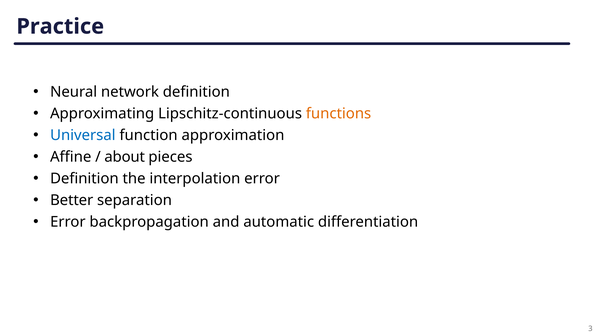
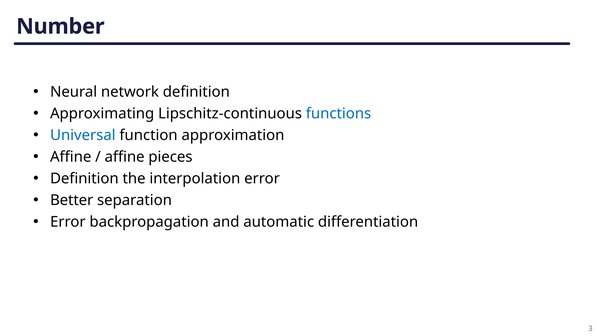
Practice: Practice -> Number
functions colour: orange -> blue
about at (125, 157): about -> affine
